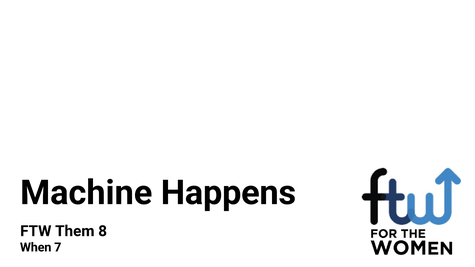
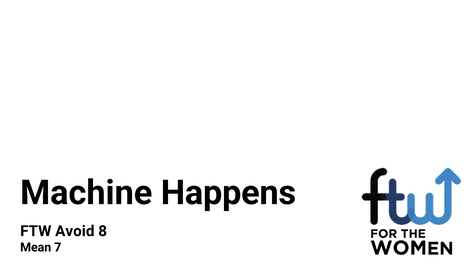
Them: Them -> Avoid
When: When -> Mean
